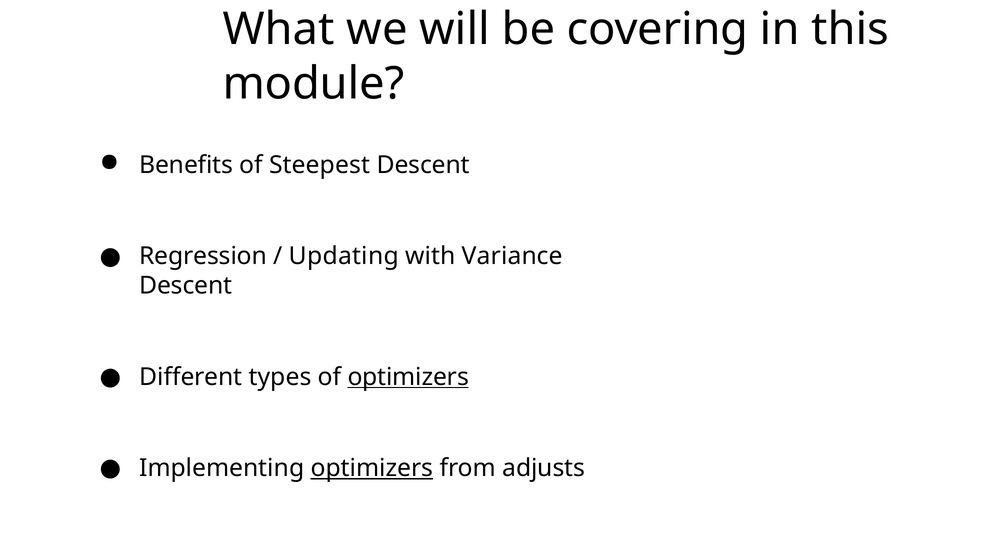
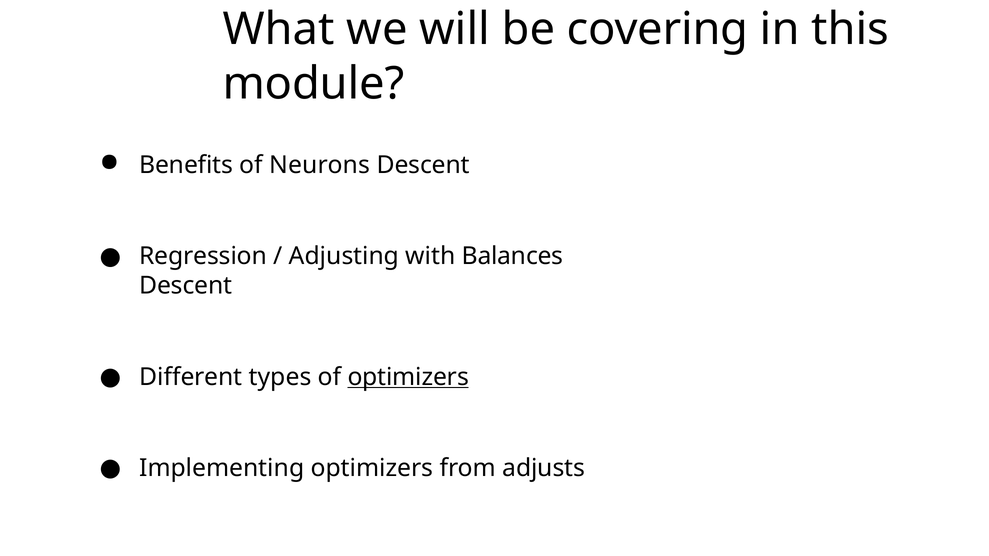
Steepest: Steepest -> Neurons
Updating: Updating -> Adjusting
Variance: Variance -> Balances
optimizers at (372, 468) underline: present -> none
